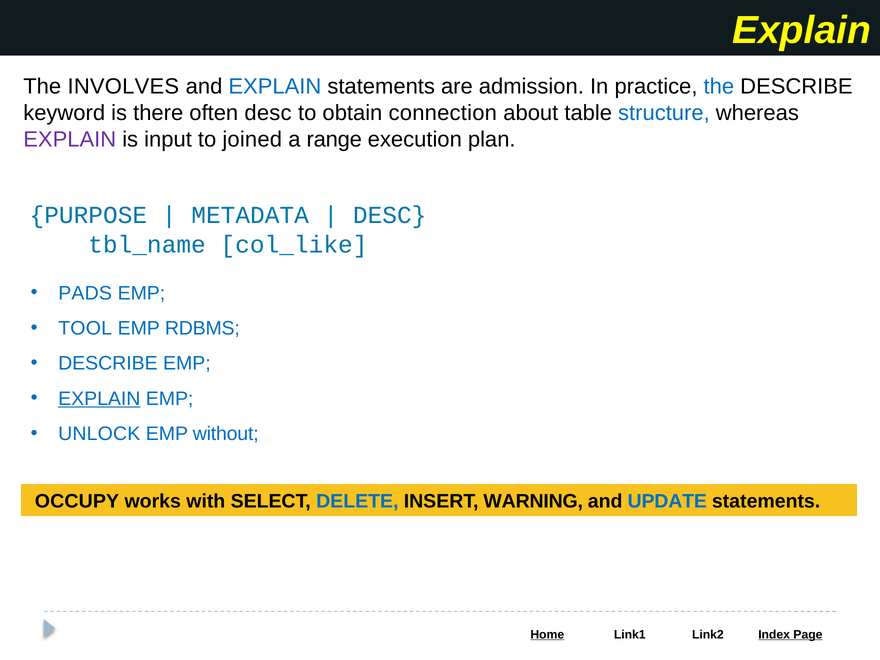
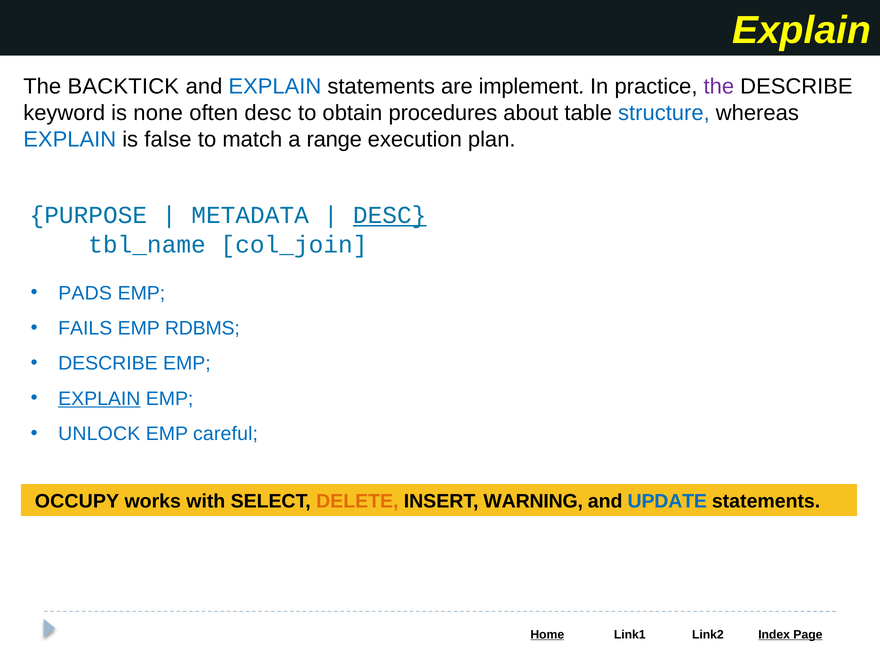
INVOLVES: INVOLVES -> BACKTICK
admission: admission -> implement
the at (719, 87) colour: blue -> purple
there: there -> none
connection: connection -> procedures
EXPLAIN at (70, 139) colour: purple -> blue
input: input -> false
joined: joined -> match
DESC at (390, 215) underline: none -> present
col_like: col_like -> col_join
TOOL: TOOL -> FAILS
without: without -> careful
DELETE colour: blue -> orange
